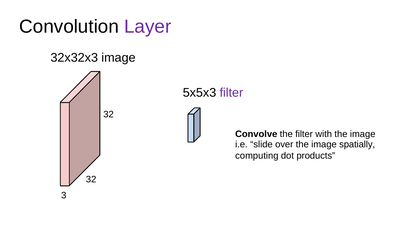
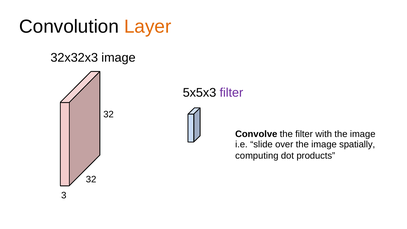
Layer colour: purple -> orange
